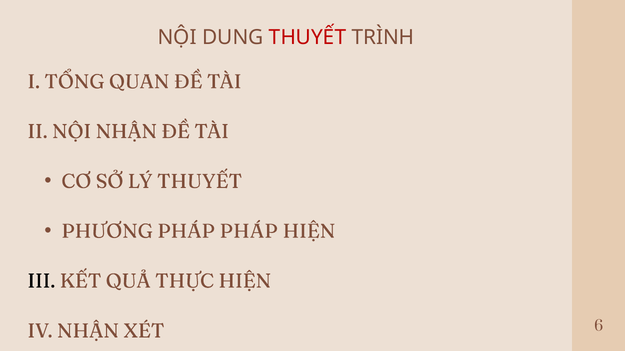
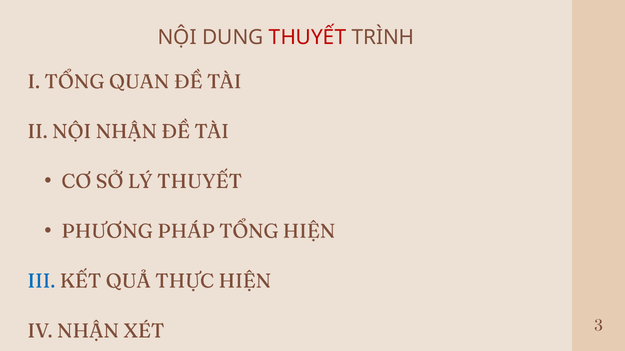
PHÁP PHÁP: PHÁP -> TỔNG
III colour: black -> blue
6: 6 -> 3
